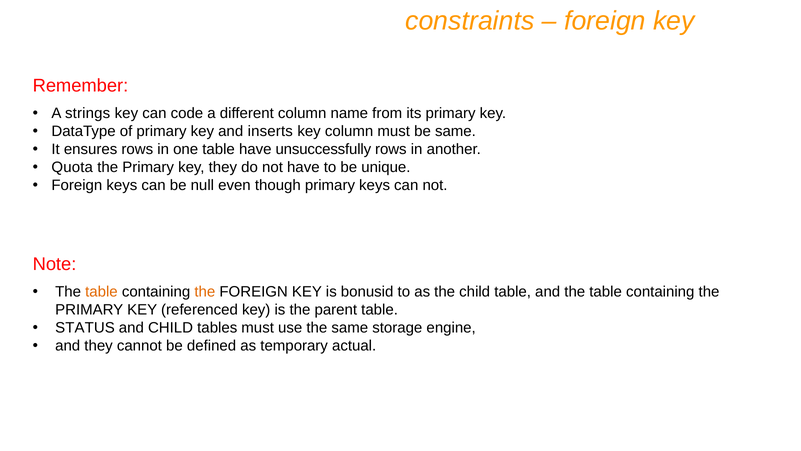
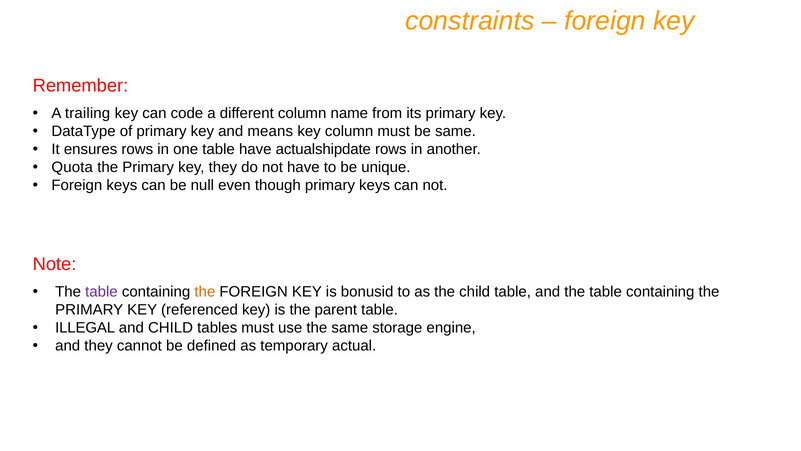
strings: strings -> trailing
inserts: inserts -> means
unsuccessfully: unsuccessfully -> actualshipdate
table at (101, 292) colour: orange -> purple
STATUS: STATUS -> ILLEGAL
